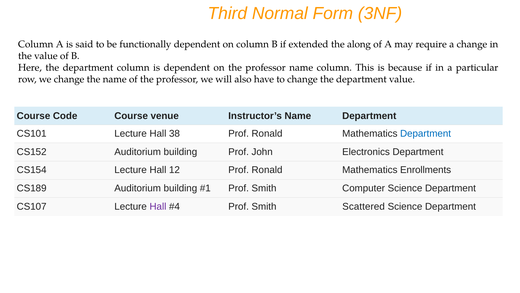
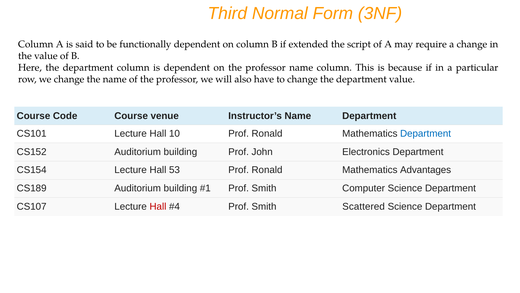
along: along -> script
38: 38 -> 10
12: 12 -> 53
Enrollments: Enrollments -> Advantages
Hall at (158, 206) colour: purple -> red
